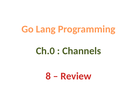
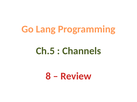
Ch.0: Ch.0 -> Ch.5
